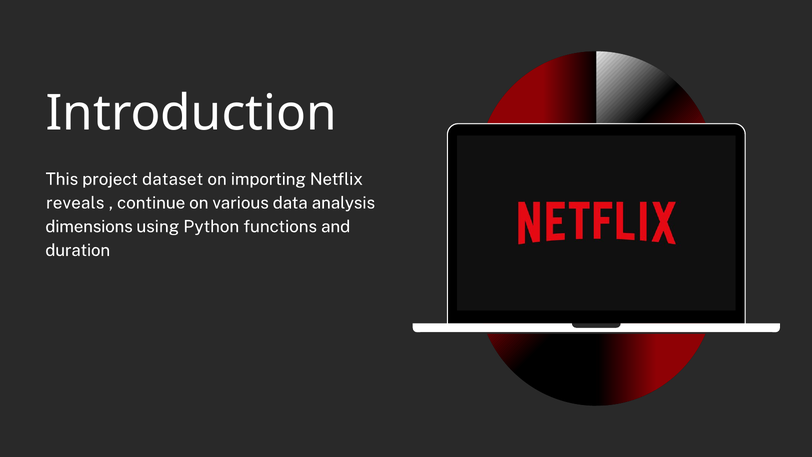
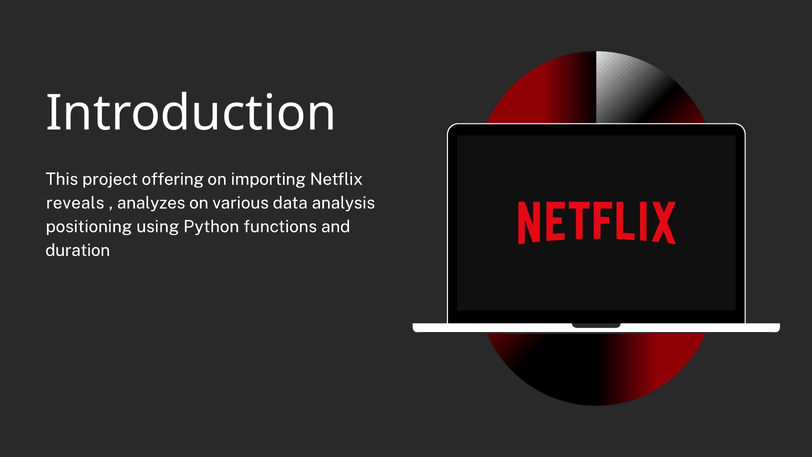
dataset: dataset -> offering
continue: continue -> analyzes
dimensions: dimensions -> positioning
